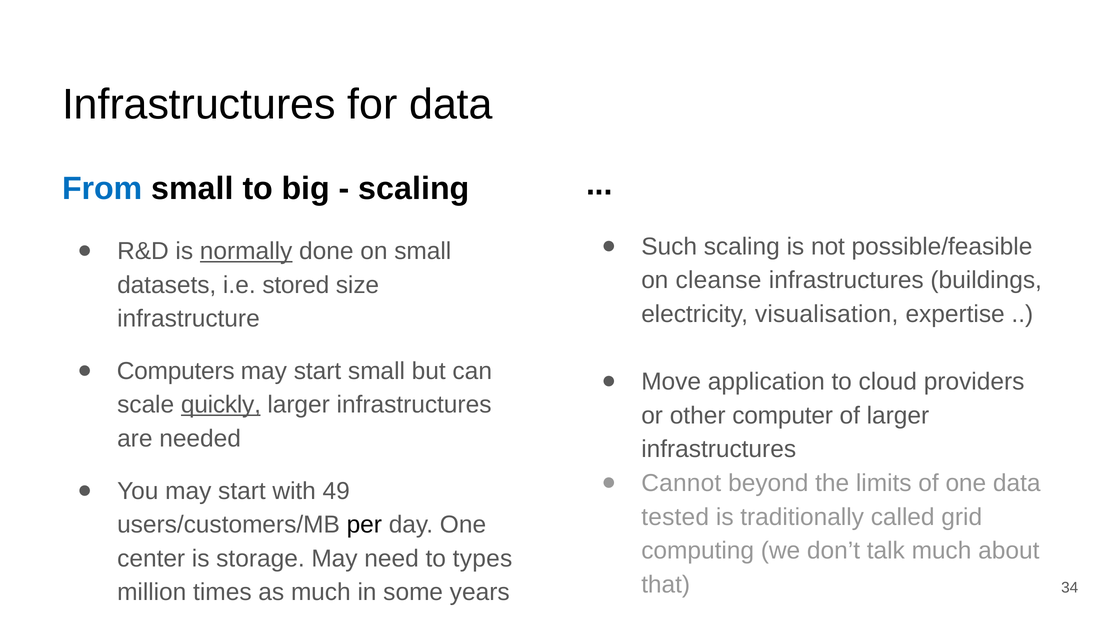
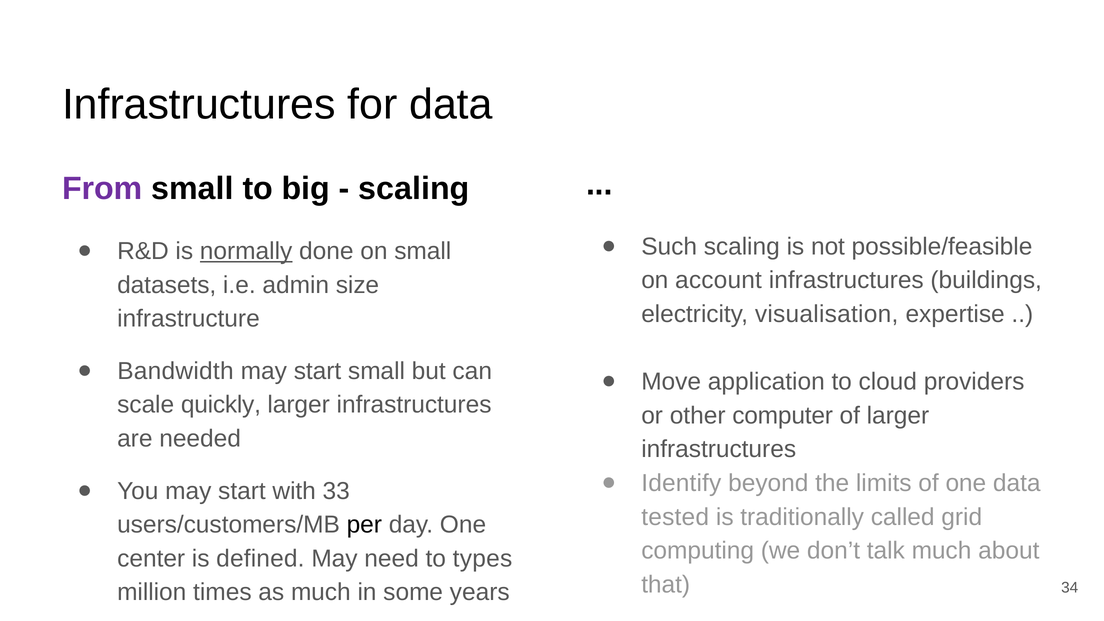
From colour: blue -> purple
cleanse: cleanse -> account
stored: stored -> admin
Computers: Computers -> Bandwidth
quickly underline: present -> none
Cannot: Cannot -> Identify
49: 49 -> 33
storage: storage -> defined
